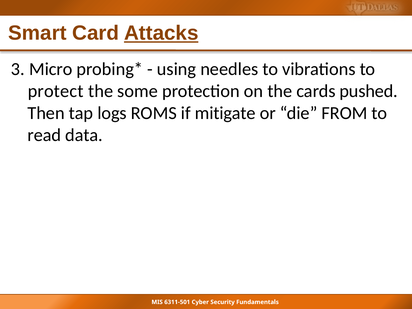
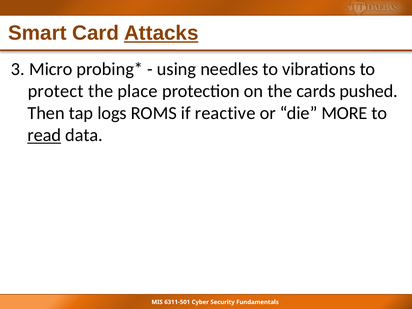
some: some -> place
mitigate: mitigate -> reactive
FROM: FROM -> MORE
read underline: none -> present
